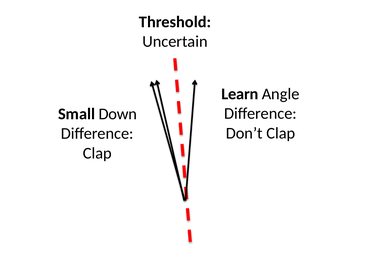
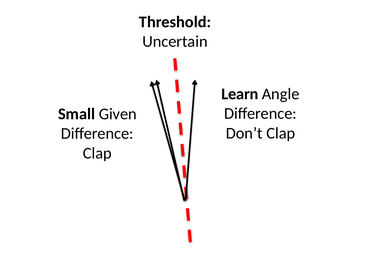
Down: Down -> Given
